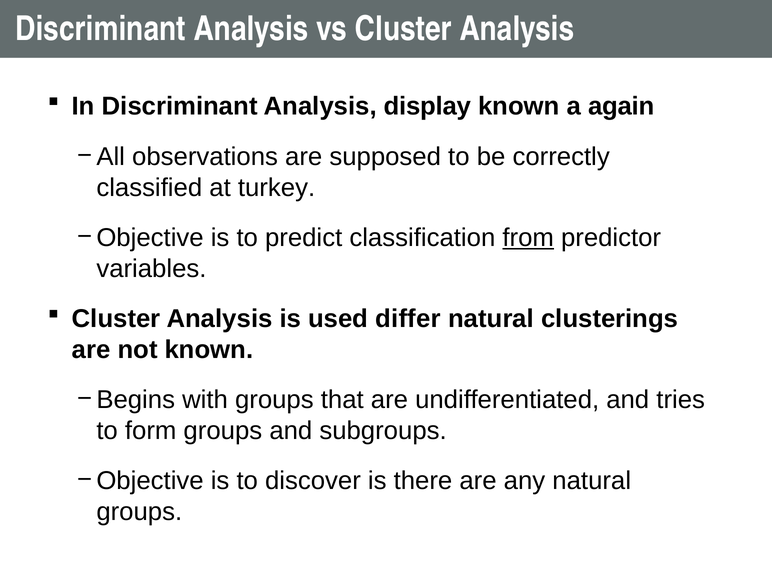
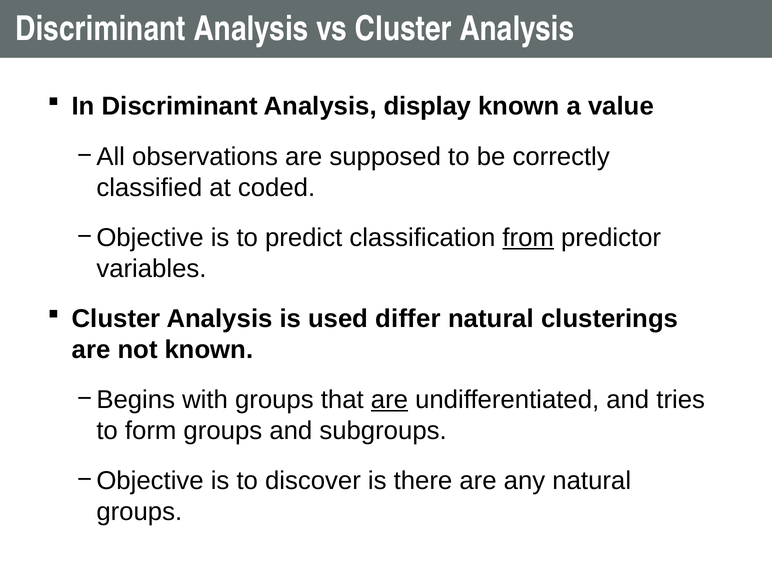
again: again -> value
turkey: turkey -> coded
are at (389, 400) underline: none -> present
